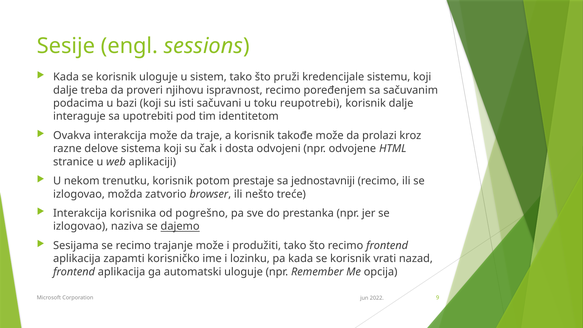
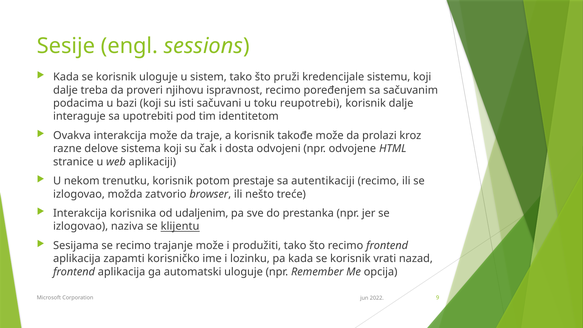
jednostavniji: jednostavniji -> autentikaciji
pogrešno: pogrešno -> udaljenim
dajemo: dajemo -> klijentu
